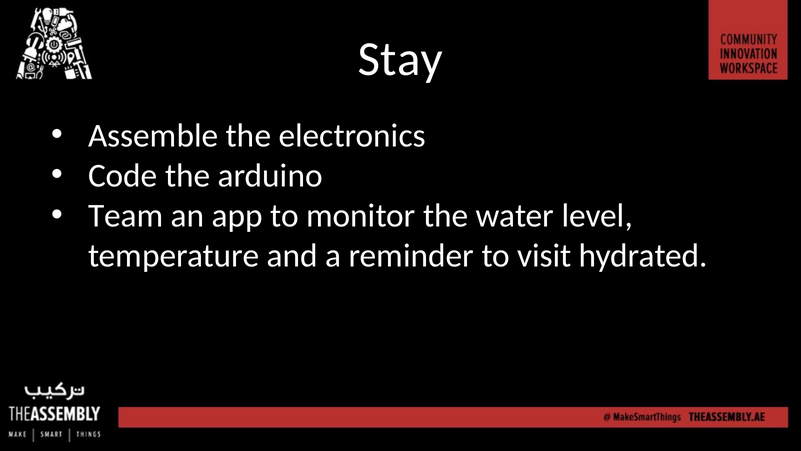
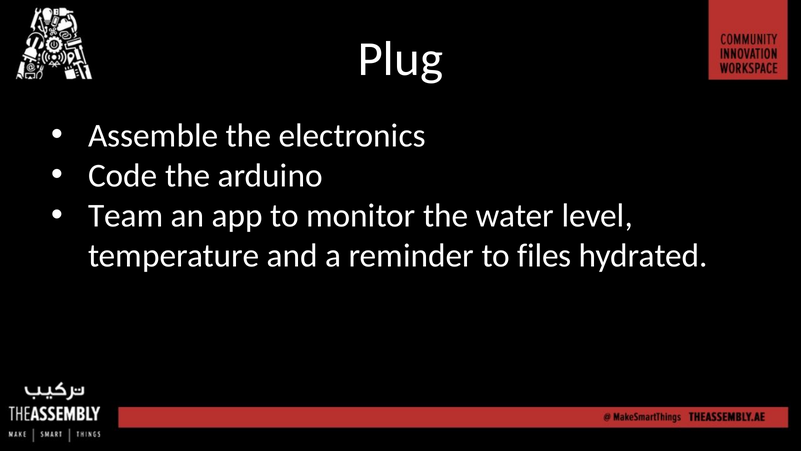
Stay: Stay -> Plug
visit: visit -> files
